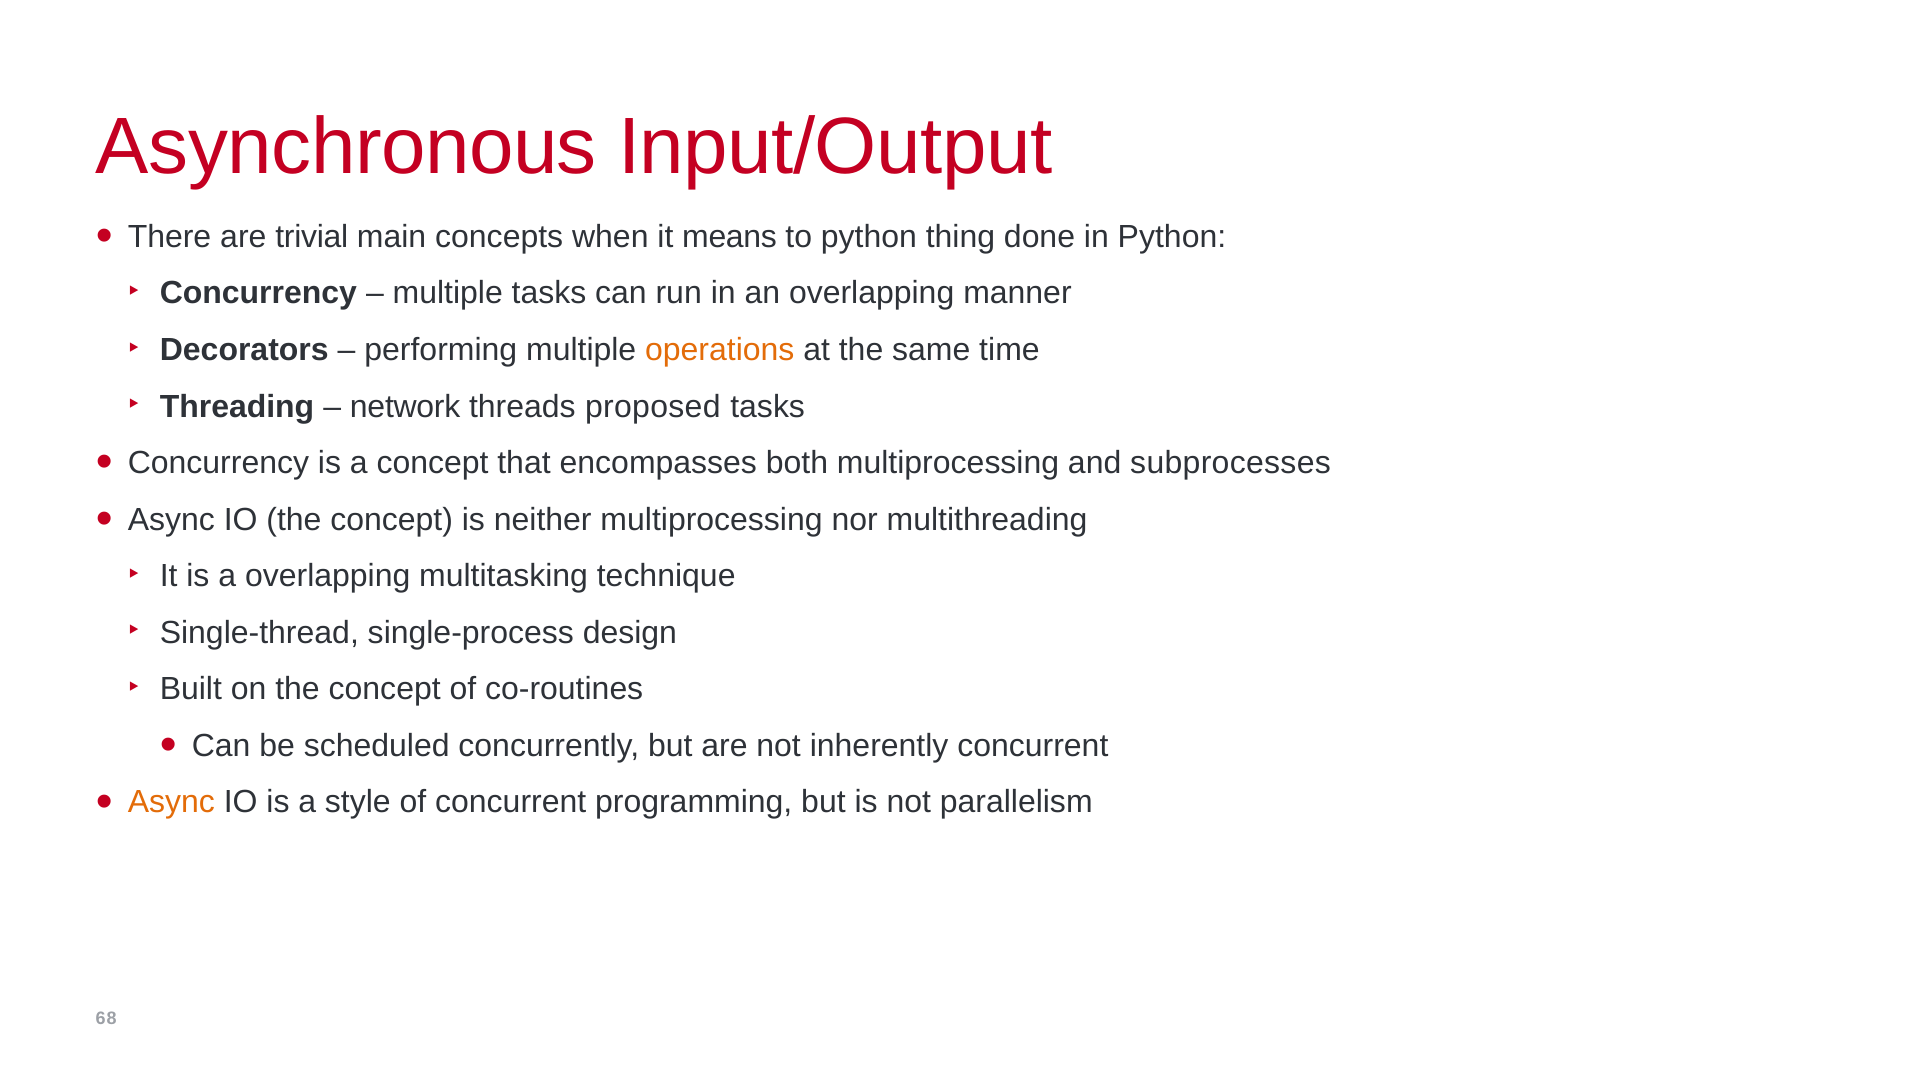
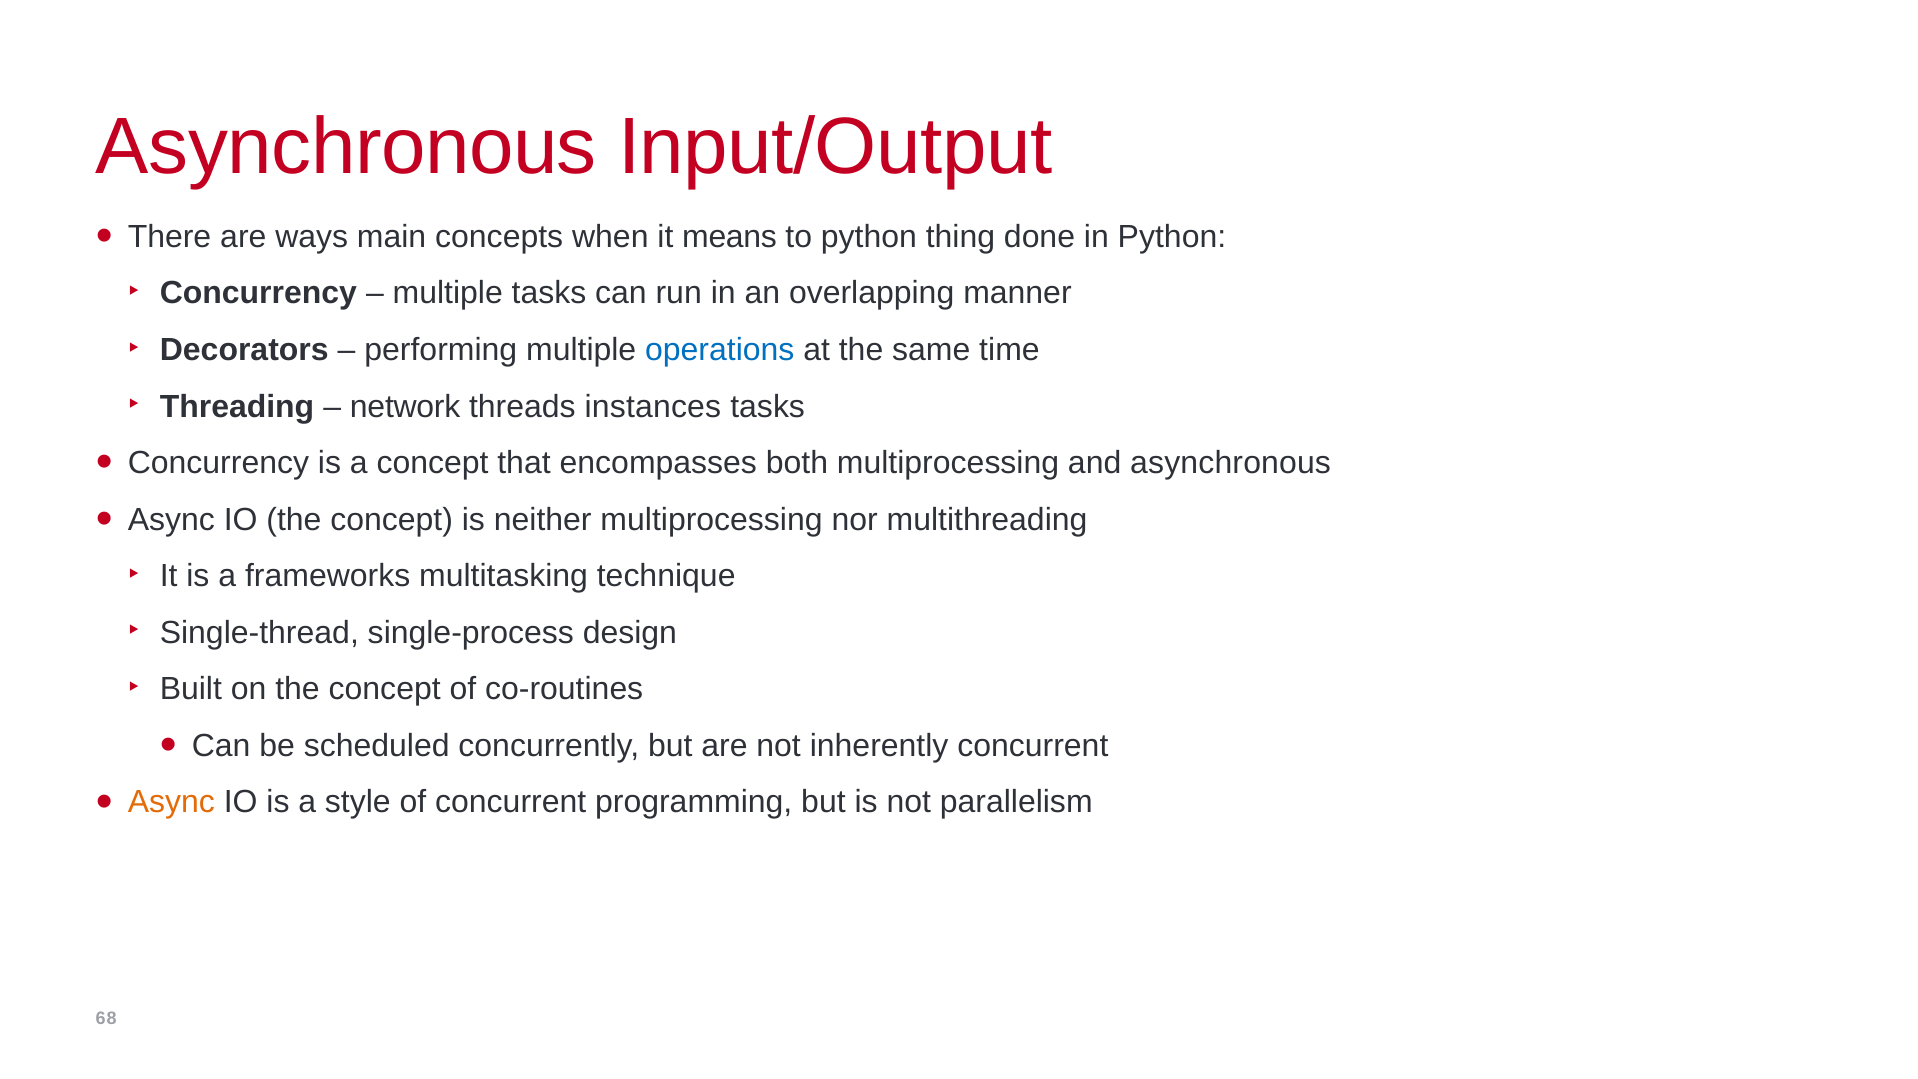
trivial: trivial -> ways
operations colour: orange -> blue
proposed: proposed -> instances
and subprocesses: subprocesses -> asynchronous
a overlapping: overlapping -> frameworks
